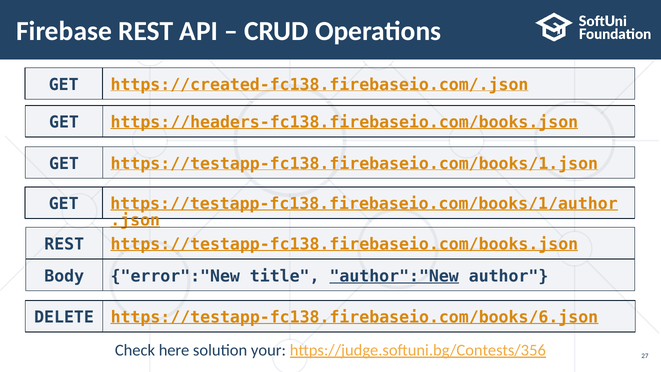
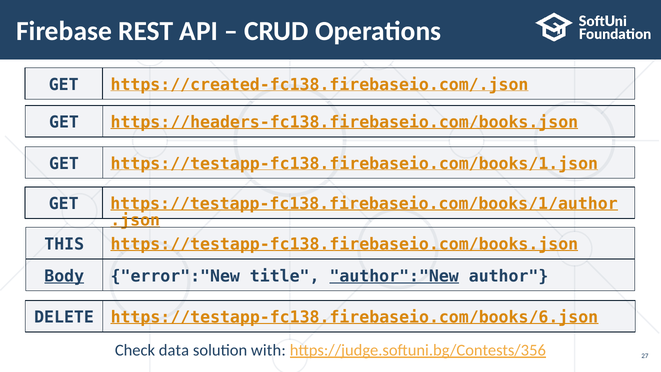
REST at (64, 244): REST -> THIS
Body underline: none -> present
here: here -> data
your: your -> with
